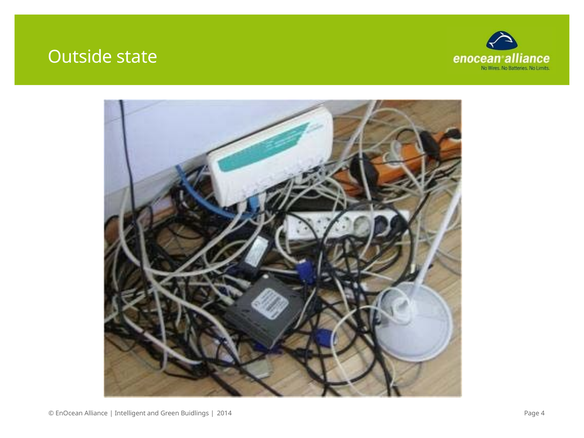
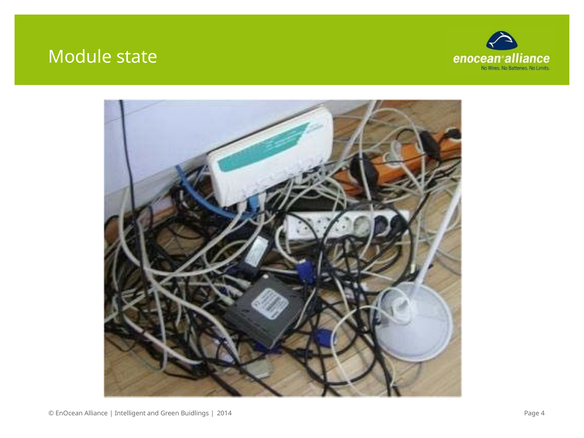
Outside: Outside -> Module
